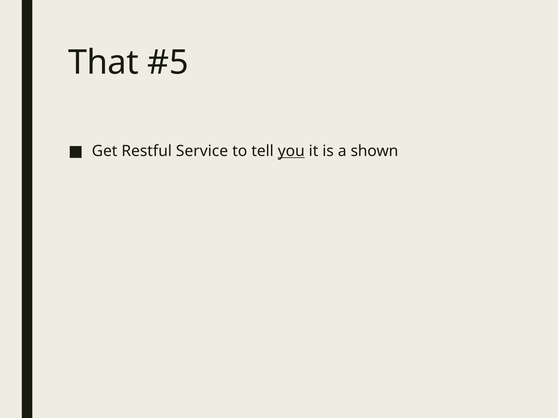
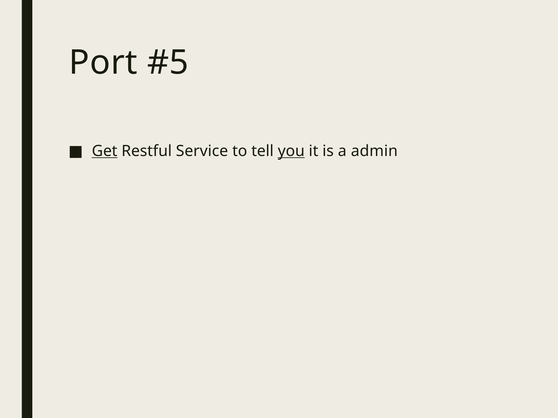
That: That -> Port
Get underline: none -> present
shown: shown -> admin
